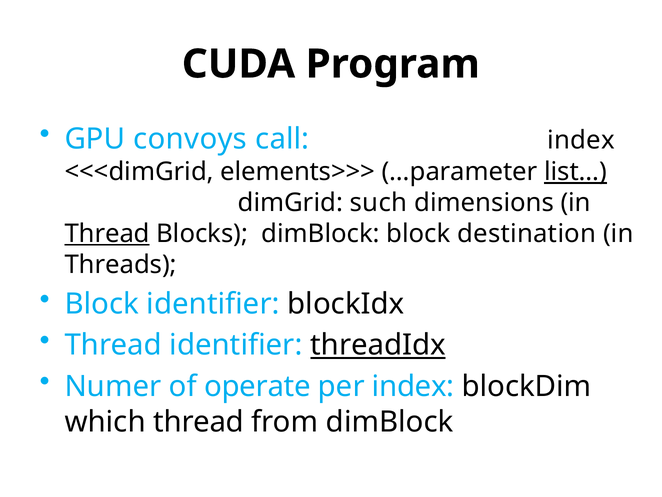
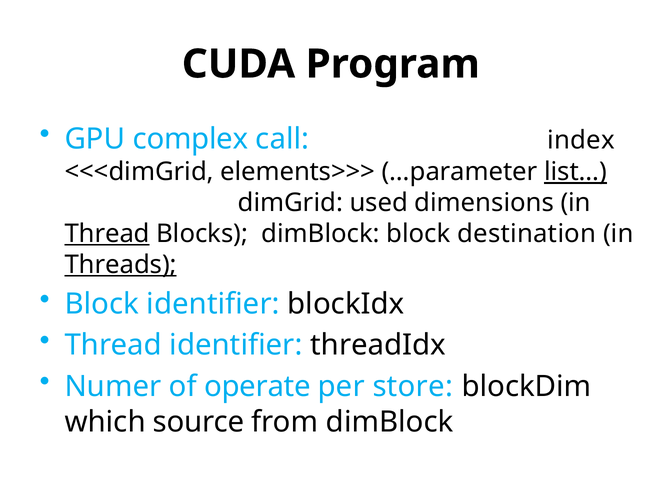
convoys: convoys -> complex
such: such -> used
Threads underline: none -> present
threadIdx underline: present -> none
per index: index -> store
which thread: thread -> source
